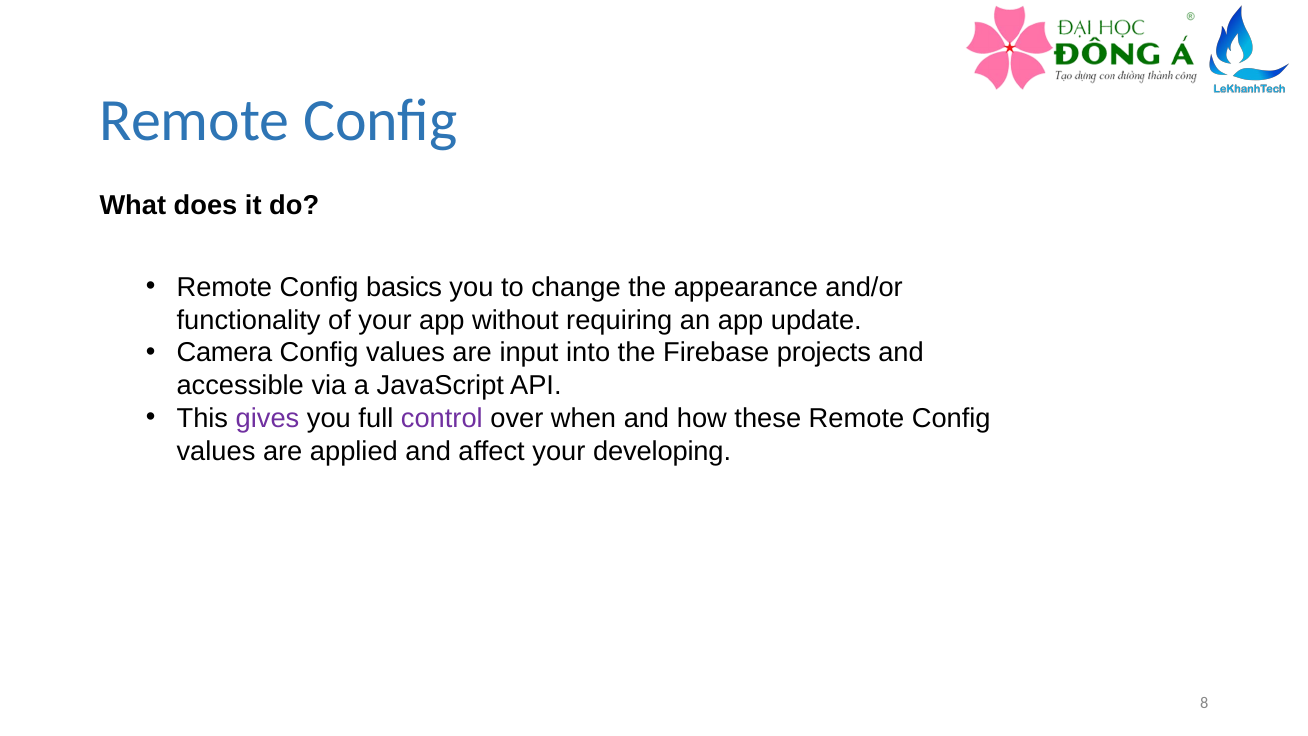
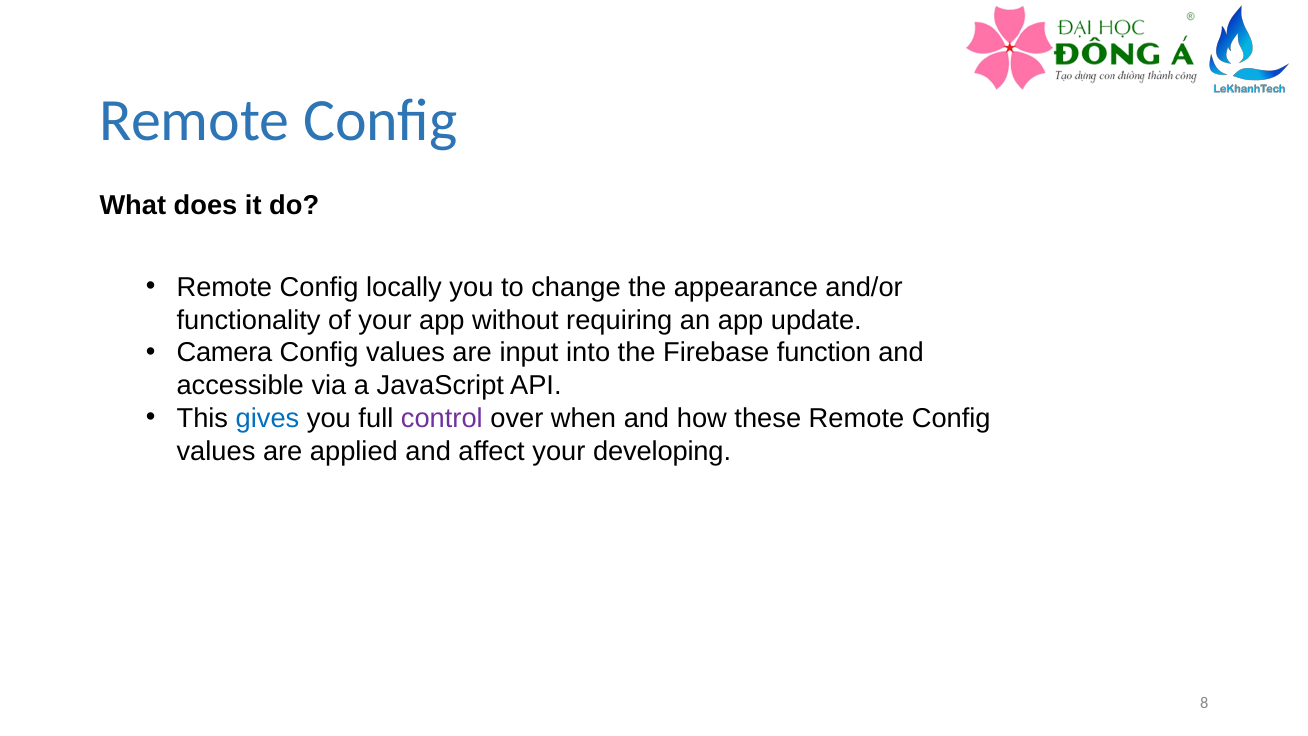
basics: basics -> locally
projects: projects -> function
gives colour: purple -> blue
